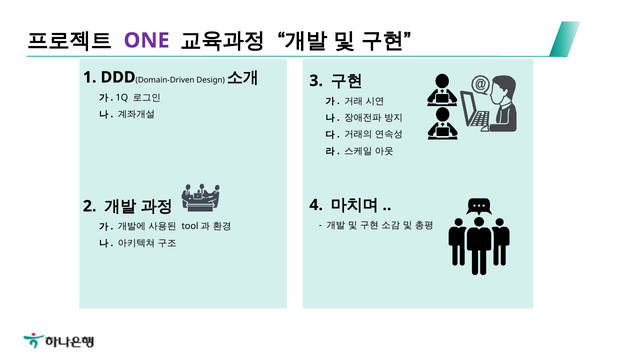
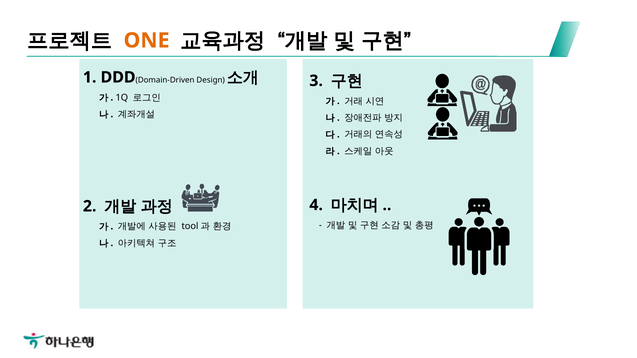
ONE colour: purple -> orange
